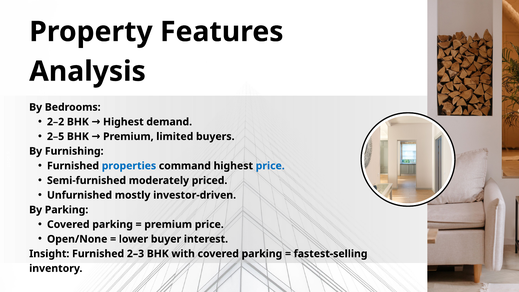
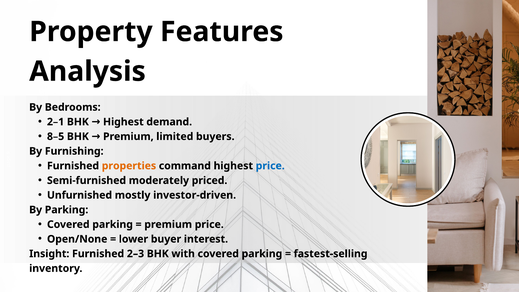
2–2: 2–2 -> 2–1
2–5: 2–5 -> 8–5
properties colour: blue -> orange
